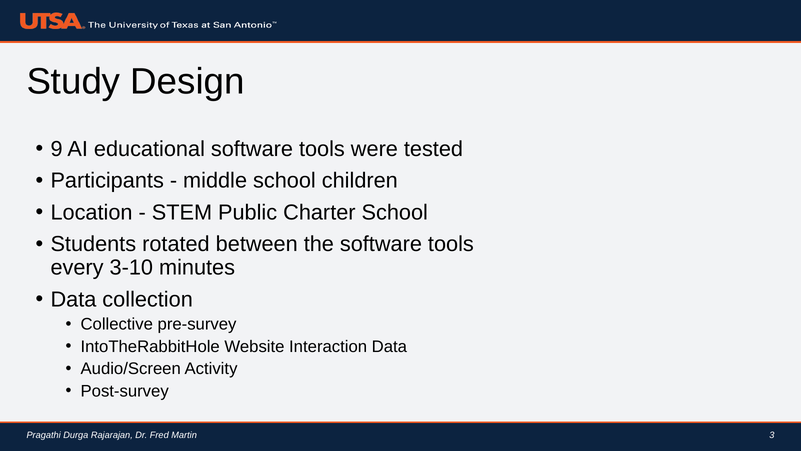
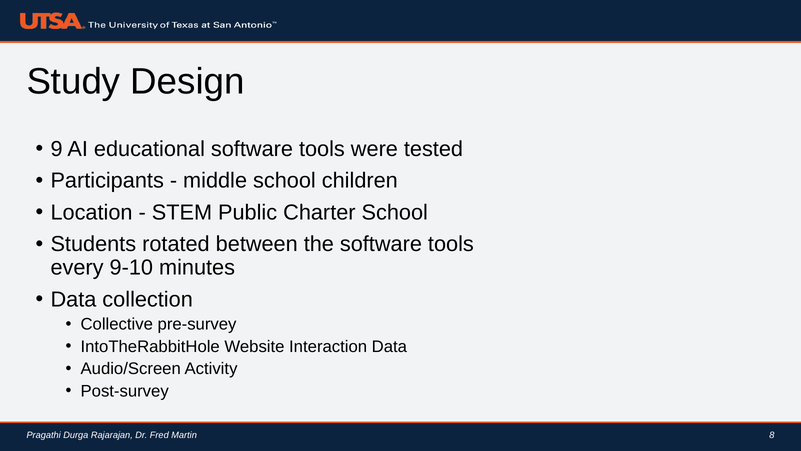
3-10: 3-10 -> 9-10
3: 3 -> 8
